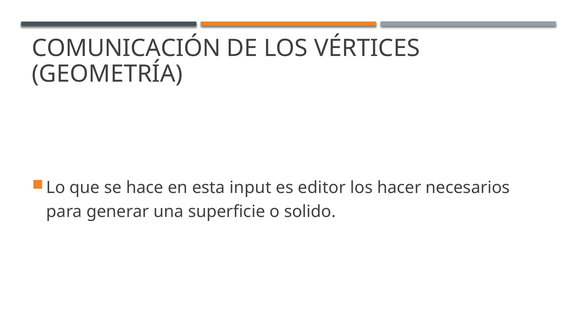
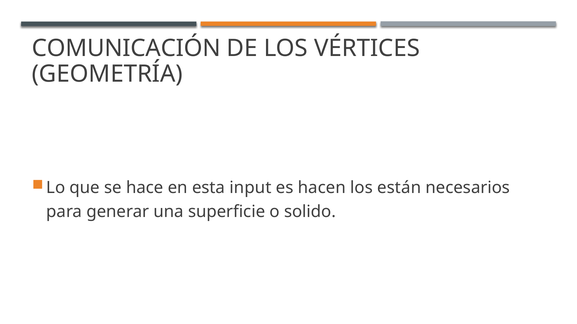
editor: editor -> hacen
hacer: hacer -> están
